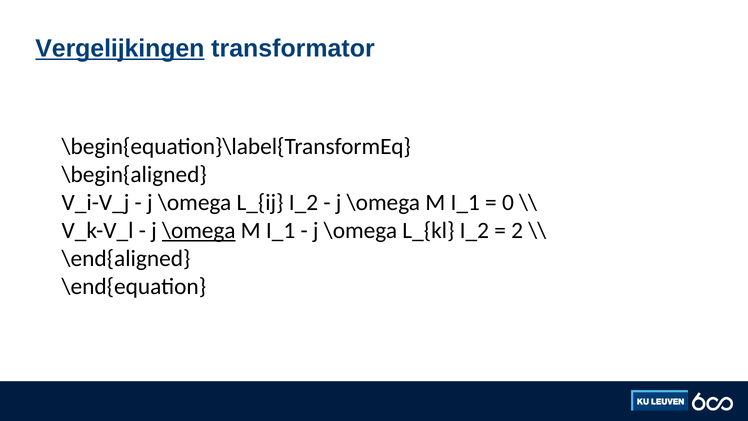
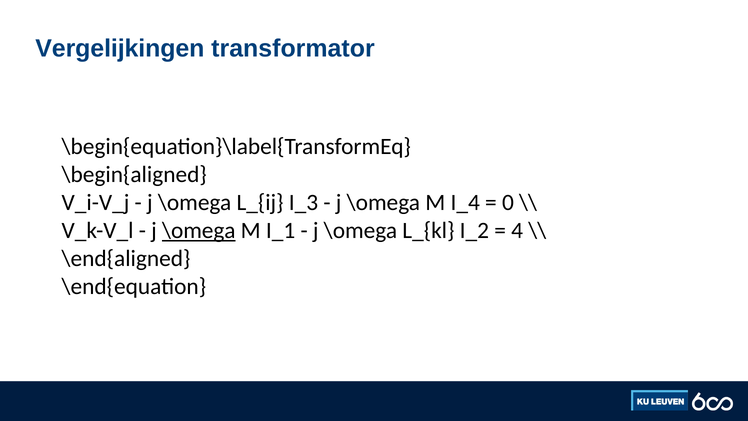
Vergelijkingen underline: present -> none
L_{ij I_2: I_2 -> I_3
I_1 at (465, 202): I_1 -> I_4
2: 2 -> 4
